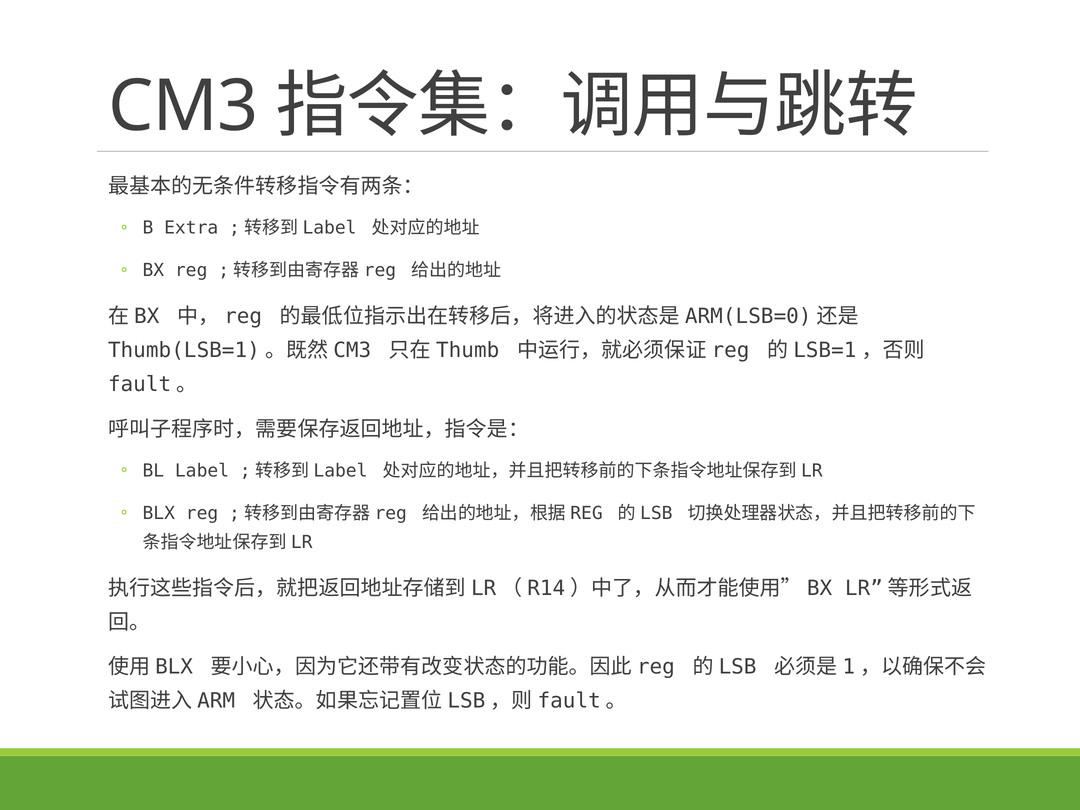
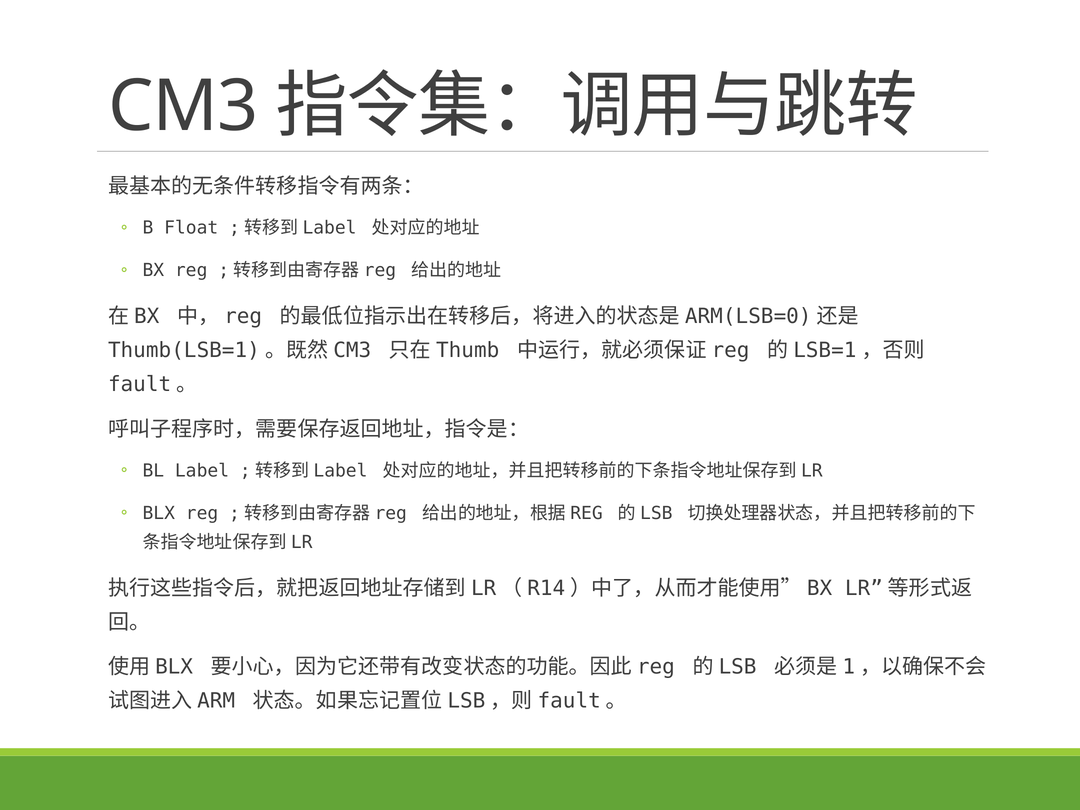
Extra: Extra -> Float
